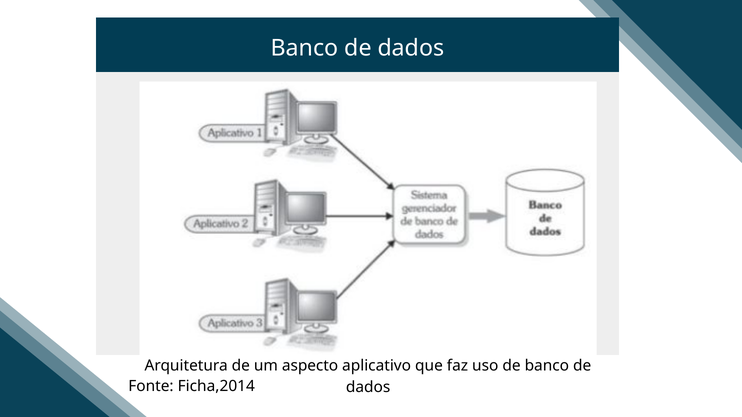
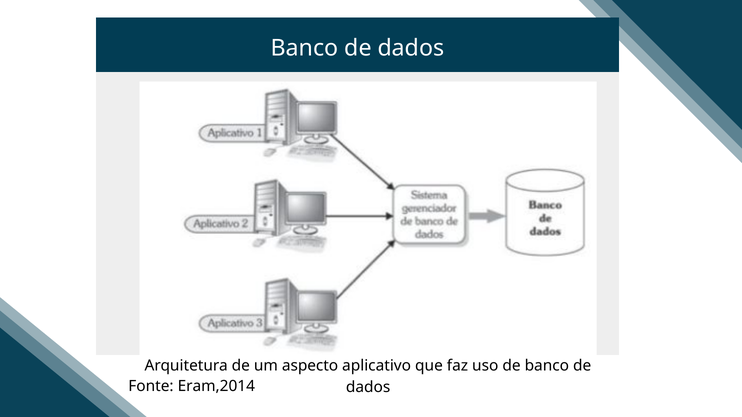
Ficha,2014: Ficha,2014 -> Eram,2014
